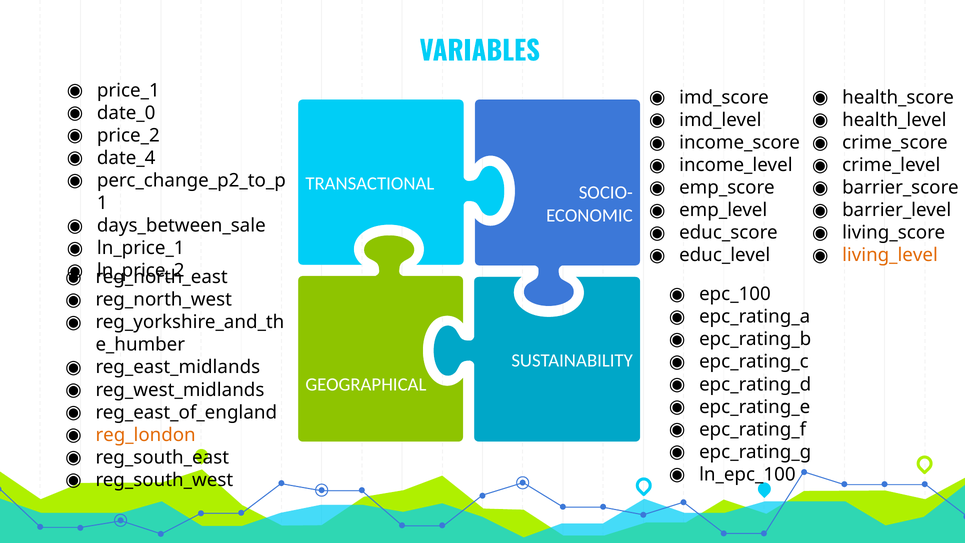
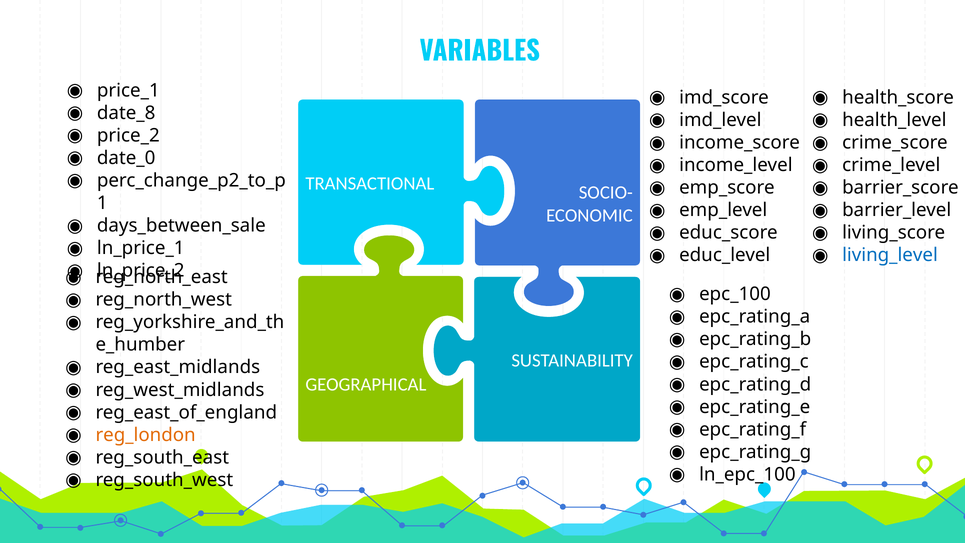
date_0: date_0 -> date_8
date_4: date_4 -> date_0
living_level colour: orange -> blue
